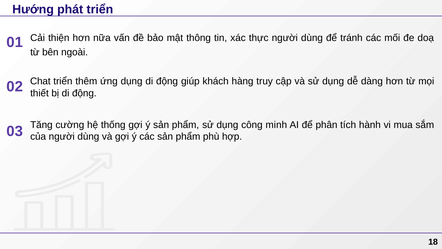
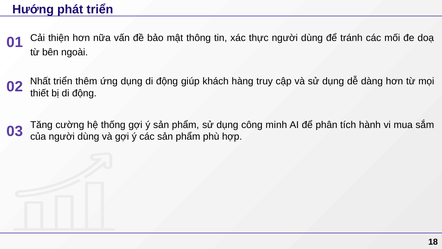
Chat: Chat -> Nhất
